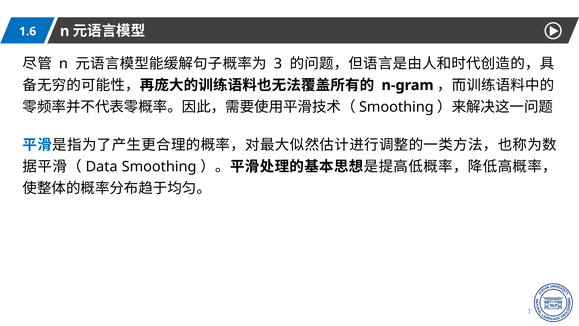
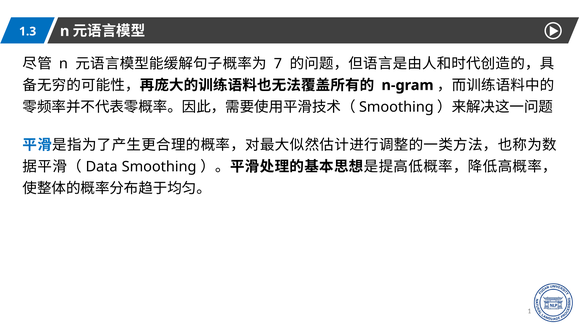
1.6: 1.6 -> 1.3
3: 3 -> 7
